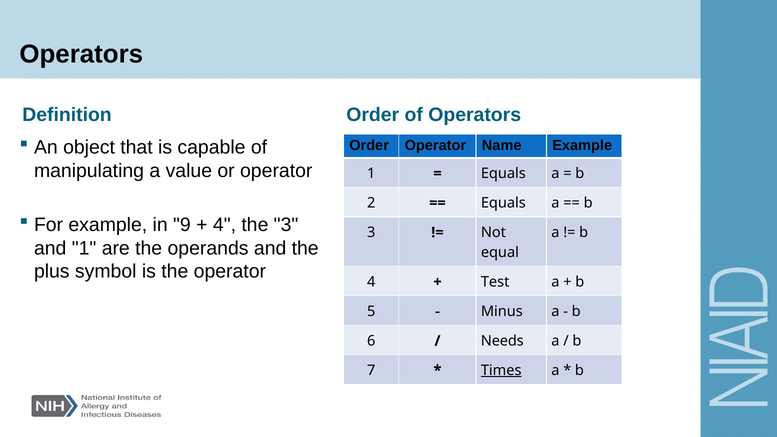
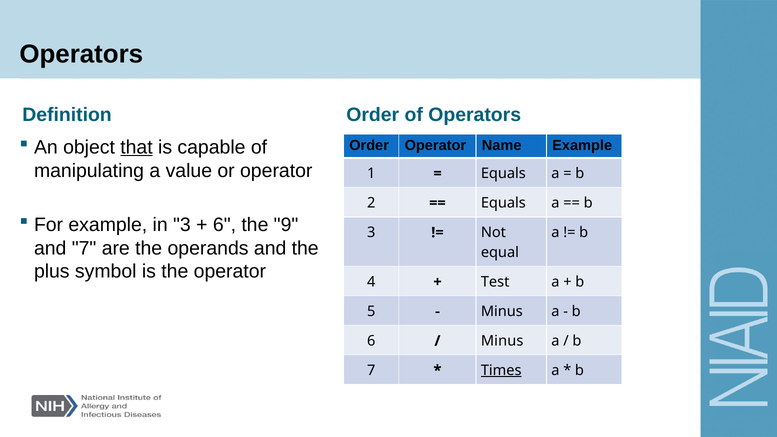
that underline: none -> present
in 9: 9 -> 3
4 at (225, 225): 4 -> 6
the 3: 3 -> 9
and 1: 1 -> 7
Needs at (502, 341): Needs -> Minus
